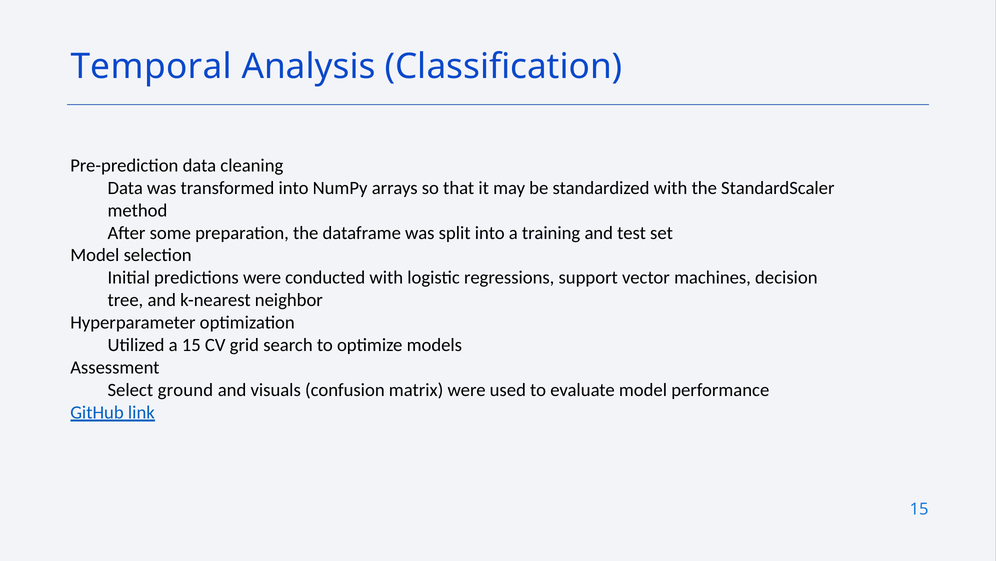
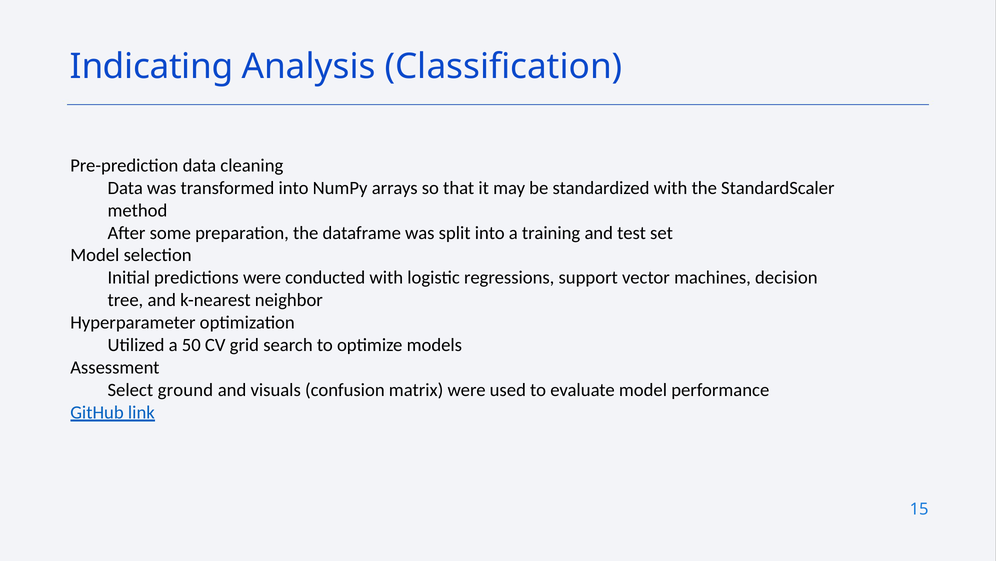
Temporal: Temporal -> Indicating
a 15: 15 -> 50
